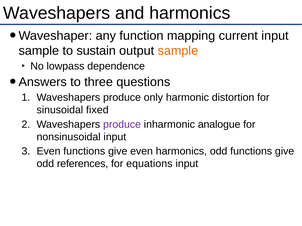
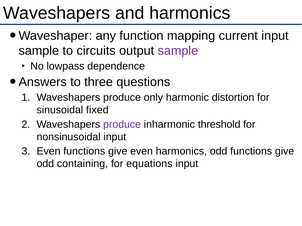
sustain: sustain -> circuits
sample at (178, 51) colour: orange -> purple
analogue: analogue -> threshold
references: references -> containing
